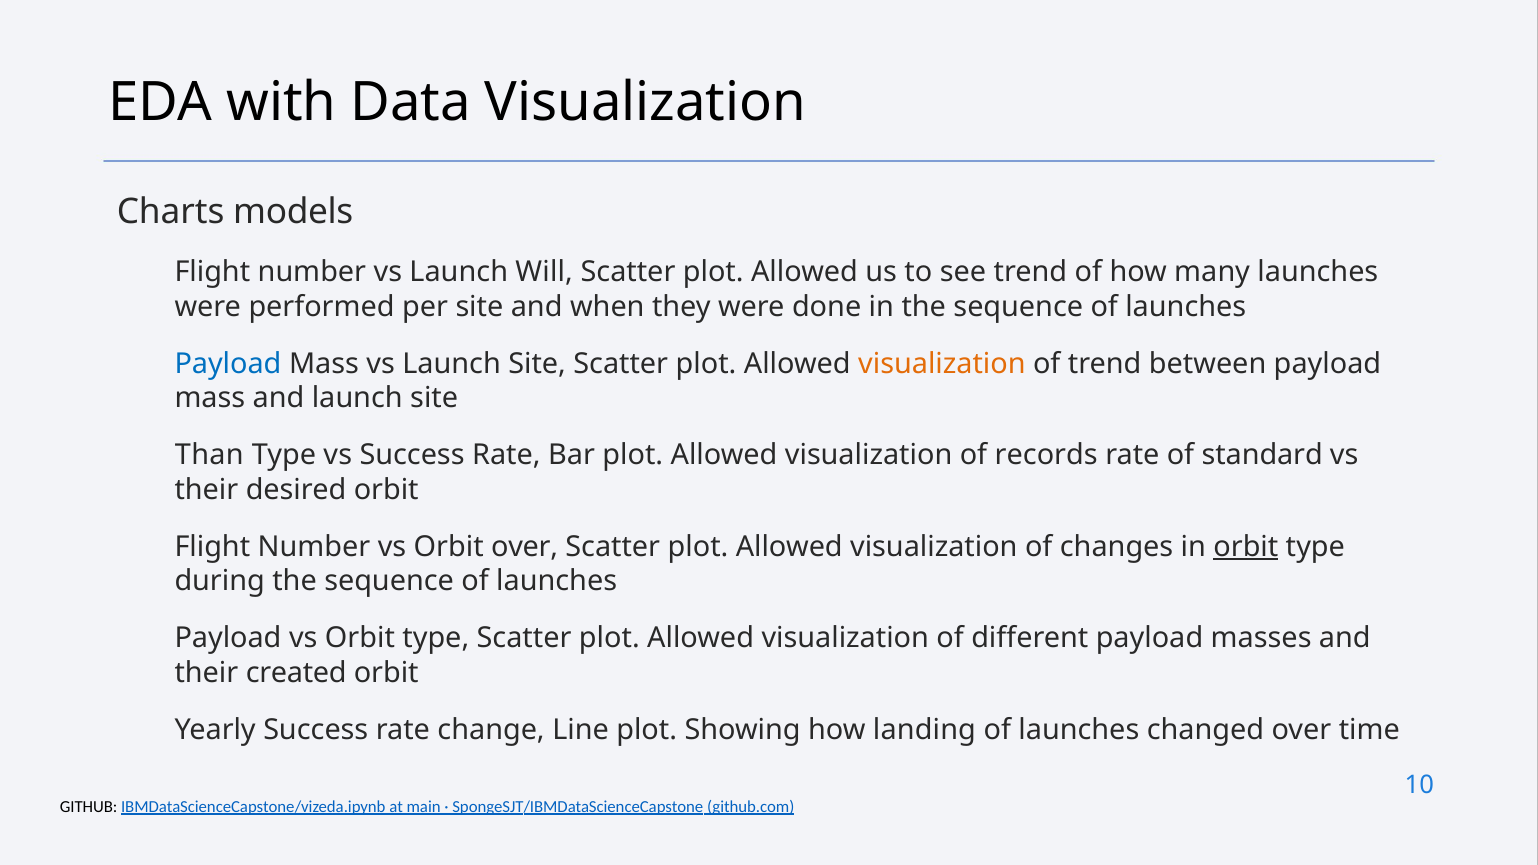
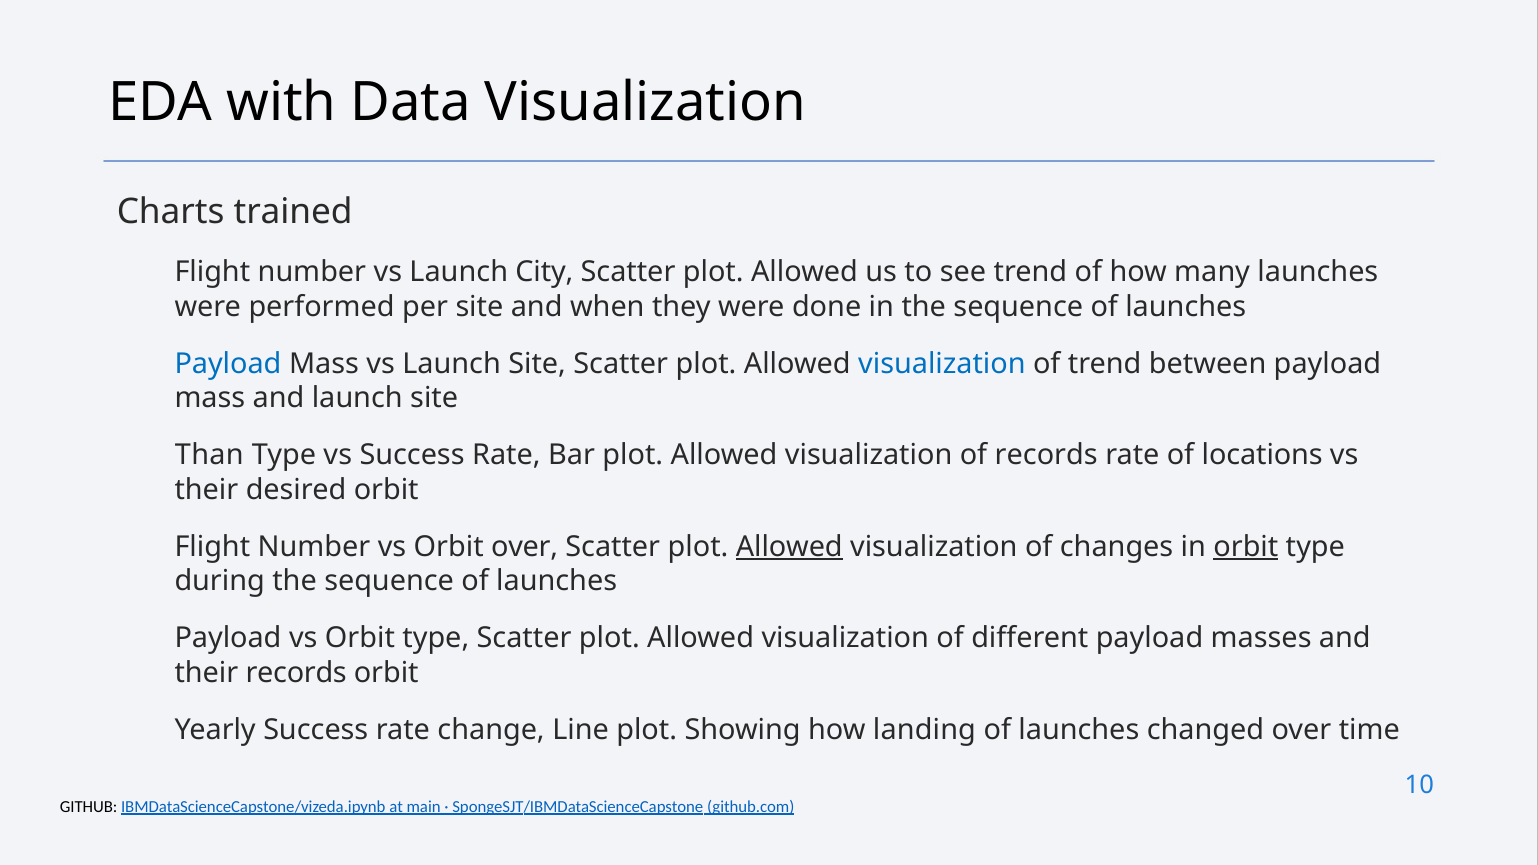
models: models -> trained
Will: Will -> City
visualization at (942, 364) colour: orange -> blue
standard: standard -> locations
Allowed at (789, 547) underline: none -> present
their created: created -> records
